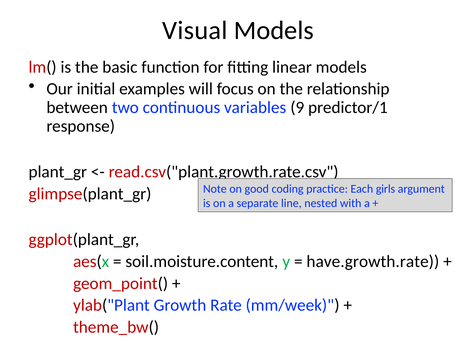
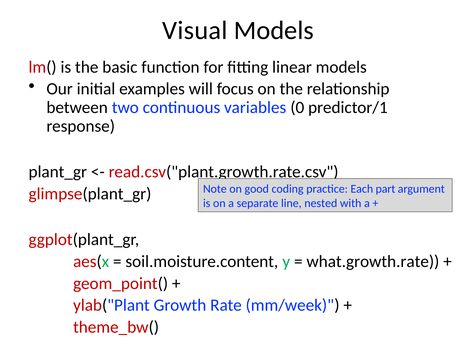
9: 9 -> 0
girls: girls -> part
have.growth.rate: have.growth.rate -> what.growth.rate
